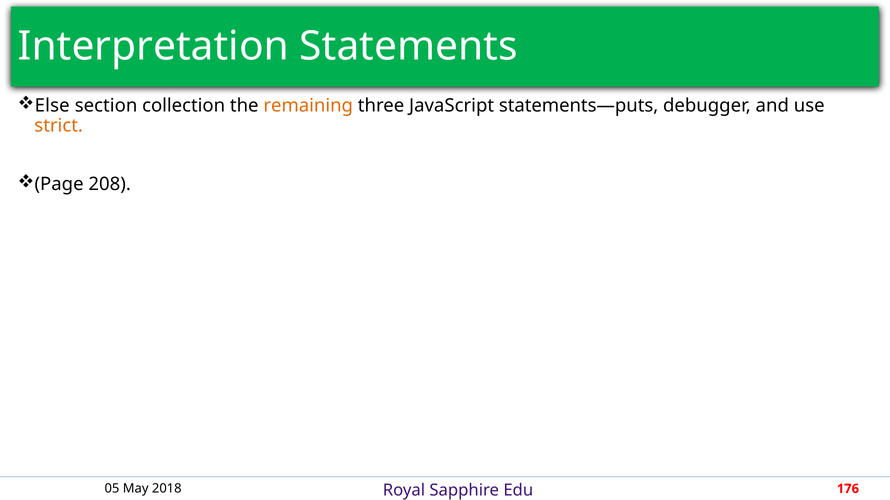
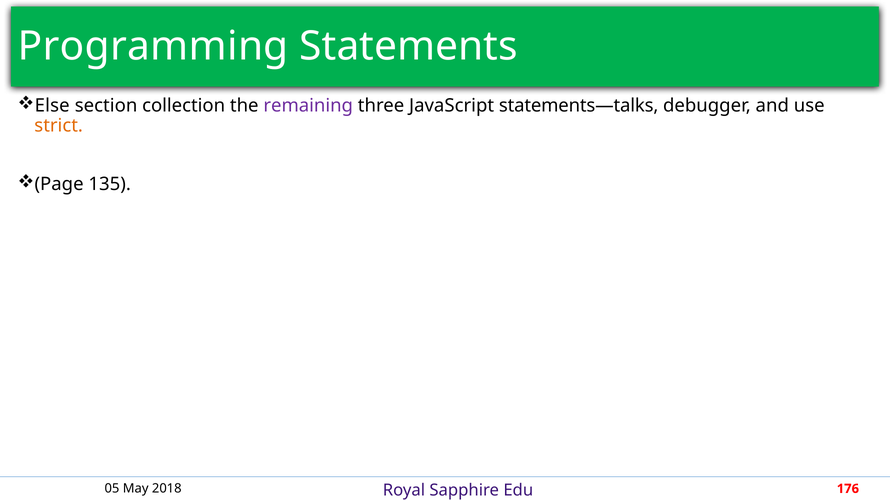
Interpretation: Interpretation -> Programming
remaining colour: orange -> purple
statements—puts: statements—puts -> statements—talks
208: 208 -> 135
